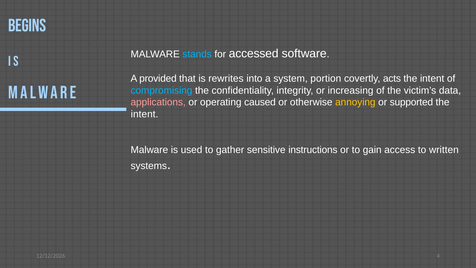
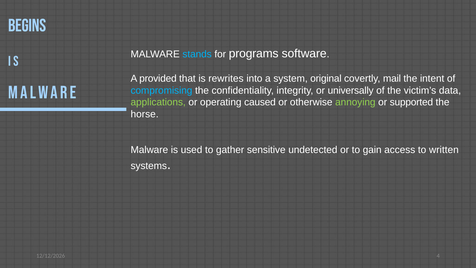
accessed: accessed -> programs
portion: portion -> original
acts: acts -> mail
increasing: increasing -> universally
applications colour: pink -> light green
annoying colour: yellow -> light green
intent at (145, 114): intent -> horse
instructions: instructions -> undetected
